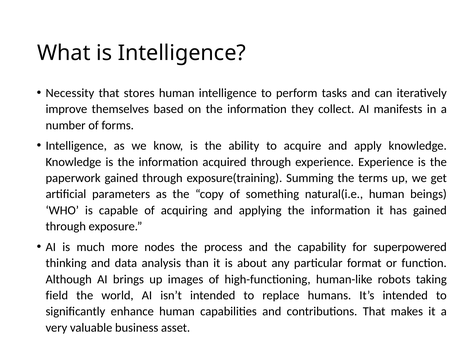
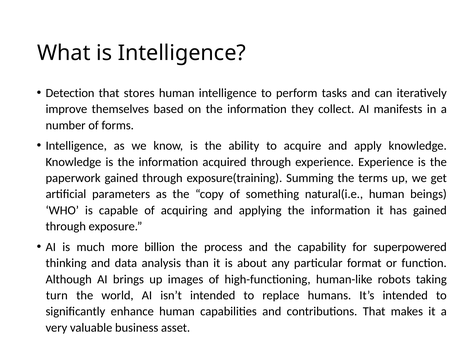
Necessity: Necessity -> Detection
nodes: nodes -> billion
field: field -> turn
